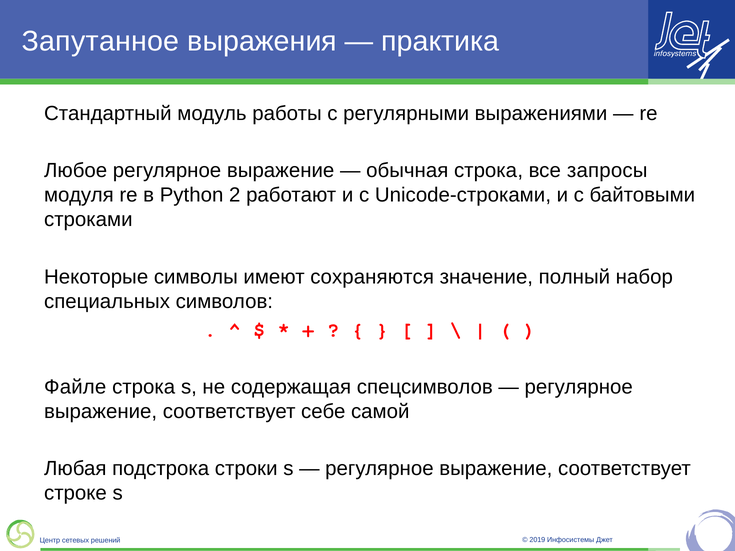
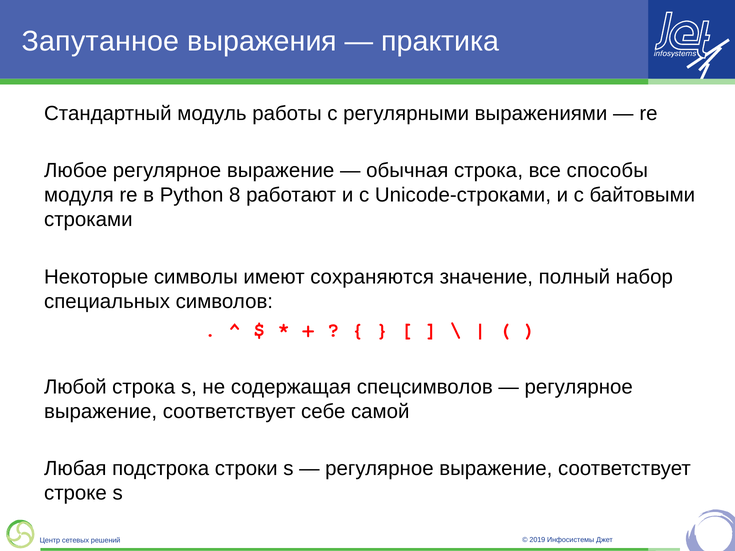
запросы: запросы -> способы
2: 2 -> 8
Файле: Файле -> Любой
